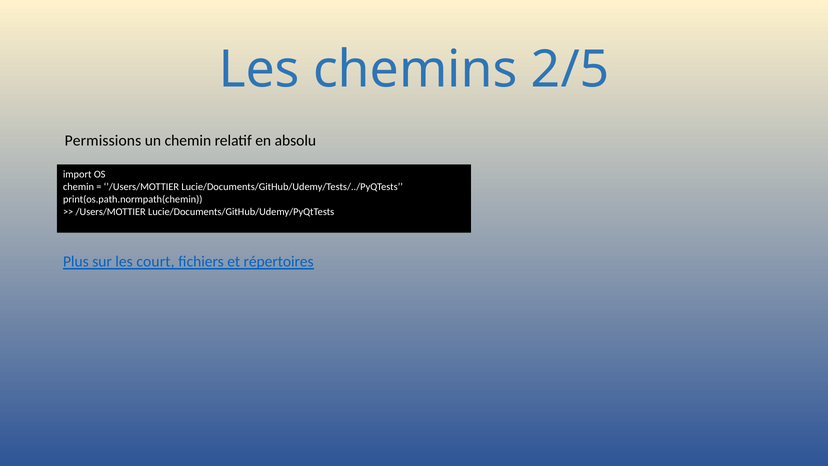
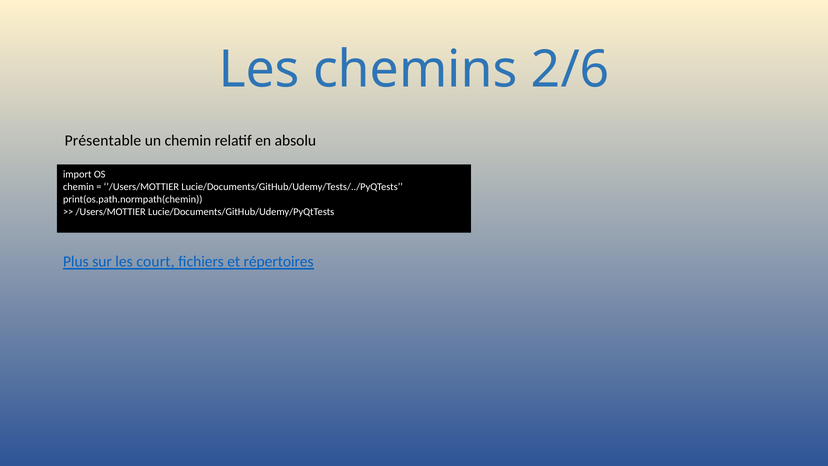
2/5: 2/5 -> 2/6
Permissions: Permissions -> Présentable
